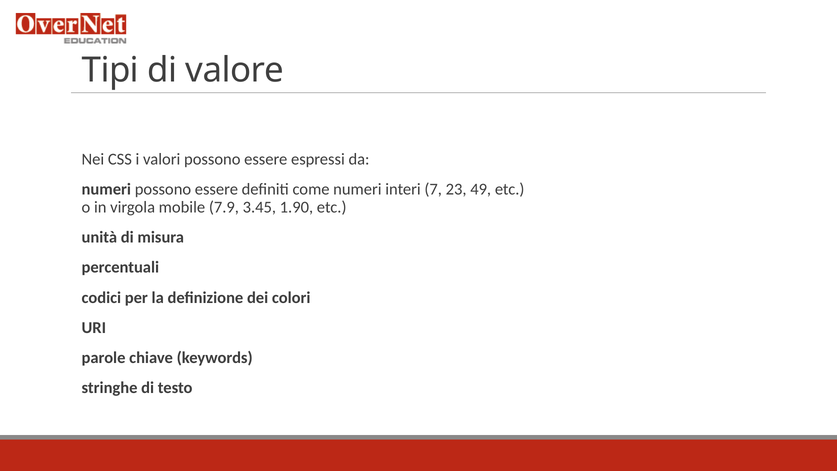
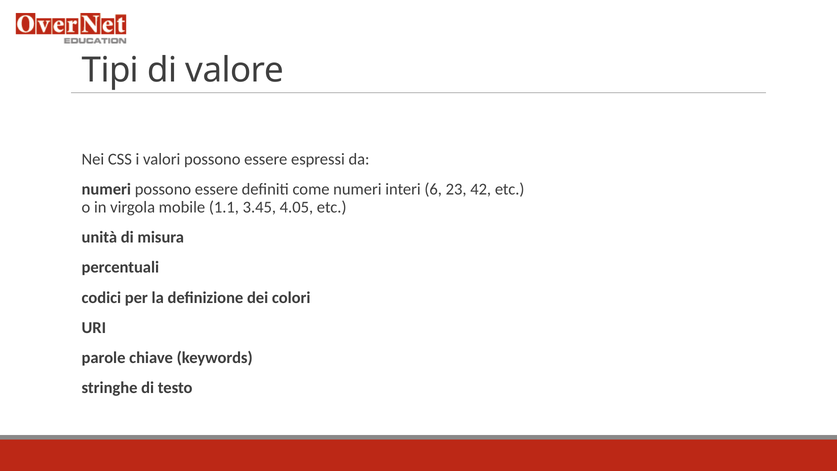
7: 7 -> 6
49: 49 -> 42
7.9: 7.9 -> 1.1
1.90: 1.90 -> 4.05
